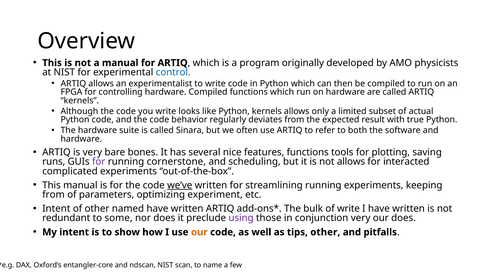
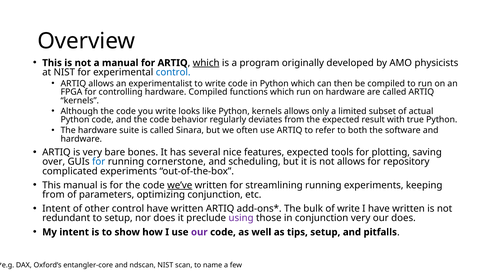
which at (206, 63) underline: none -> present
features functions: functions -> expected
runs: runs -> over
for at (99, 162) colour: purple -> blue
interacted: interacted -> repository
optimizing experiment: experiment -> conjunction
other named: named -> control
to some: some -> setup
our at (199, 232) colour: orange -> purple
tips other: other -> setup
